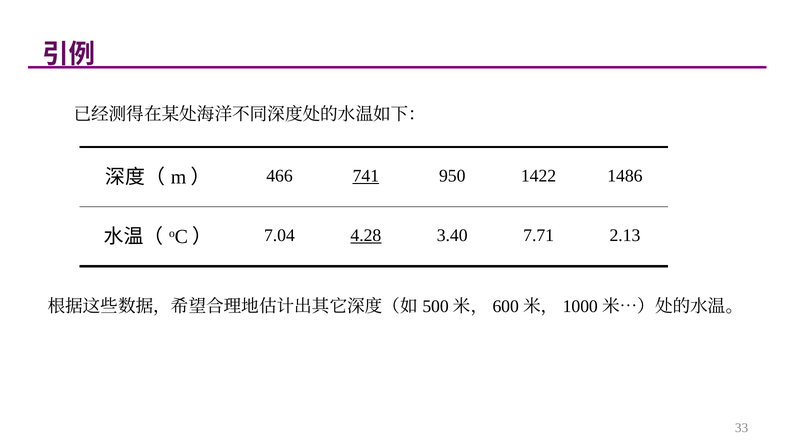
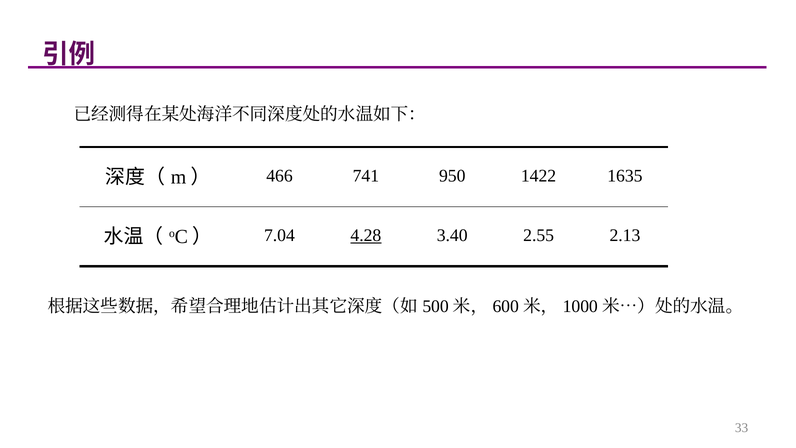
741 underline: present -> none
1486: 1486 -> 1635
7.71: 7.71 -> 2.55
